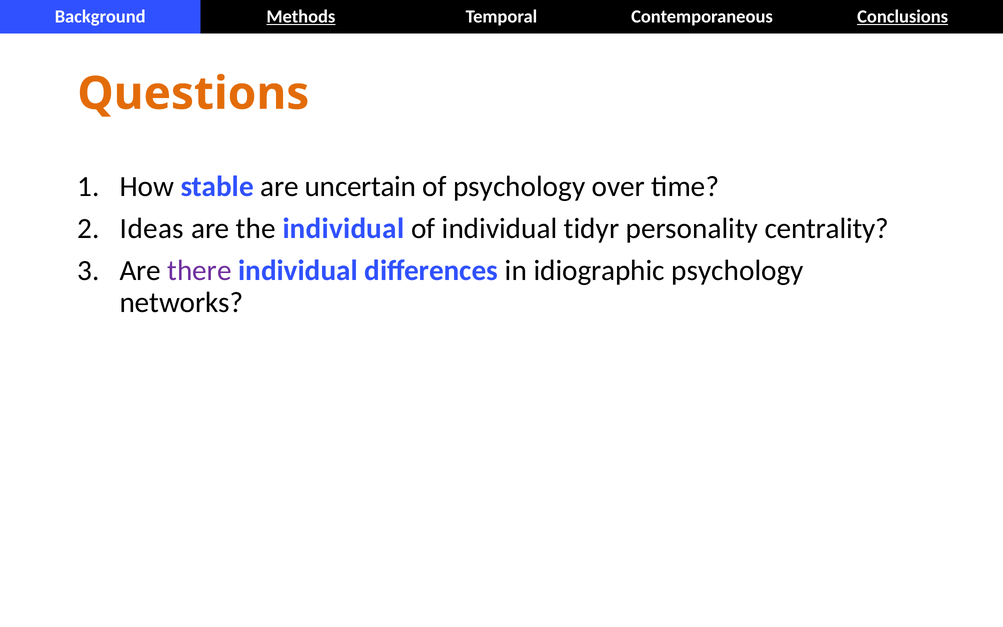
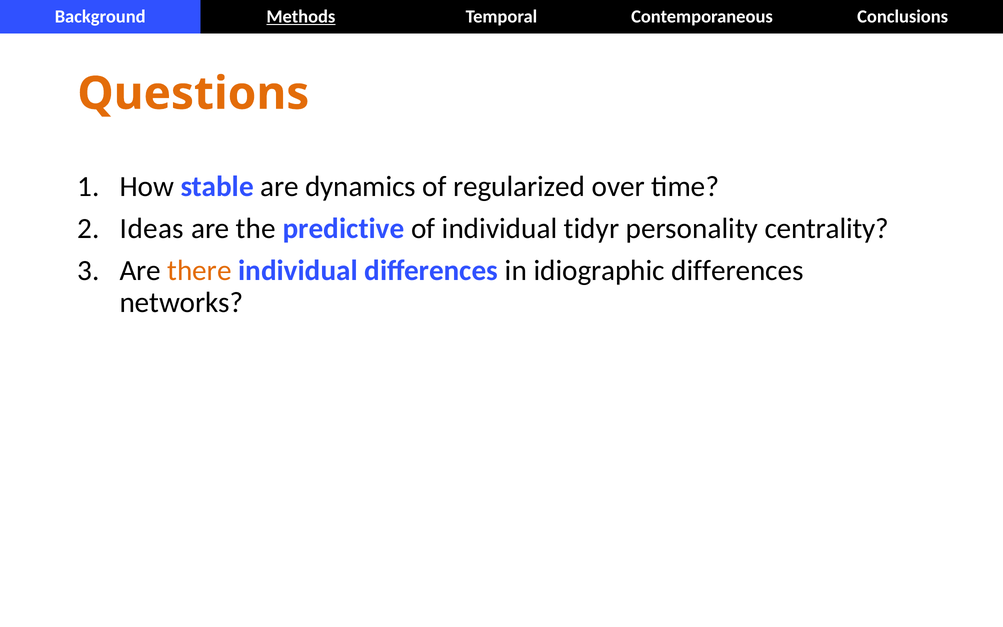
Conclusions underline: present -> none
uncertain: uncertain -> dynamics
of psychology: psychology -> regularized
the individual: individual -> predictive
there colour: purple -> orange
idiographic psychology: psychology -> differences
